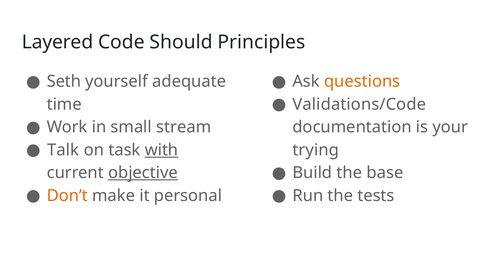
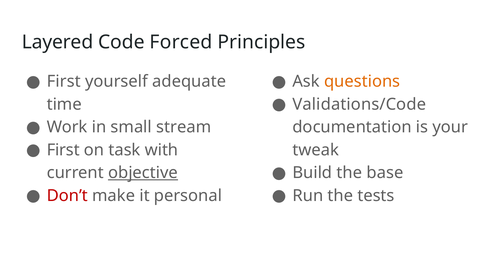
Should: Should -> Forced
Seth at (64, 82): Seth -> First
Talk at (63, 150): Talk -> First
with underline: present -> none
trying: trying -> tweak
Don’t colour: orange -> red
